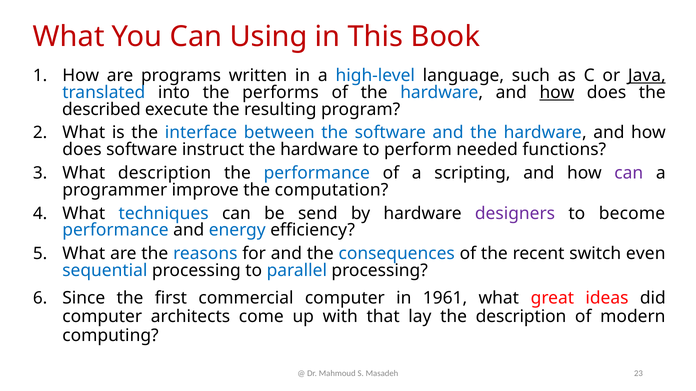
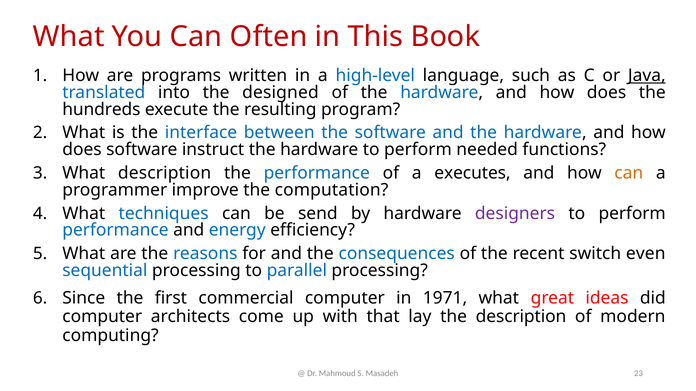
Using: Using -> Often
performs: performs -> designed
how at (557, 93) underline: present -> none
described: described -> hundreds
scripting: scripting -> executes
can at (629, 173) colour: purple -> orange
become at (632, 214): become -> perform
1961: 1961 -> 1971
